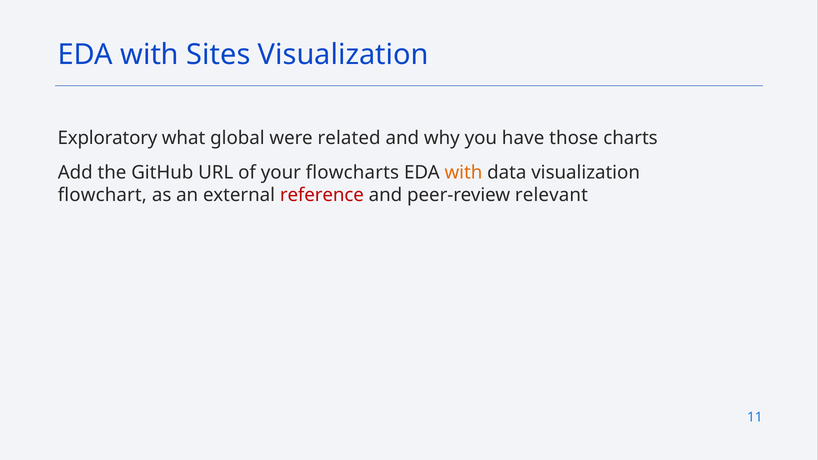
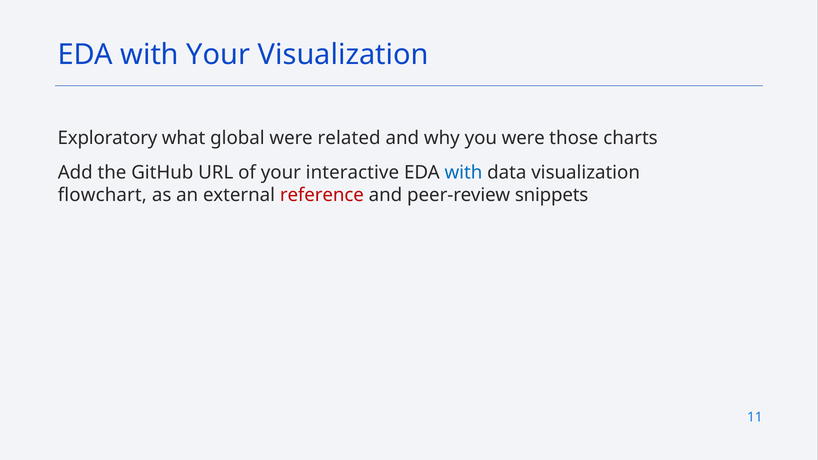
with Sites: Sites -> Your
you have: have -> were
flowcharts: flowcharts -> interactive
with at (463, 173) colour: orange -> blue
relevant: relevant -> snippets
